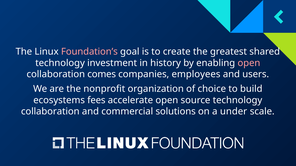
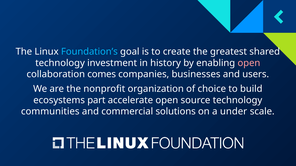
Foundation’s colour: pink -> light blue
employees: employees -> businesses
fees: fees -> part
collaboration at (50, 112): collaboration -> communities
